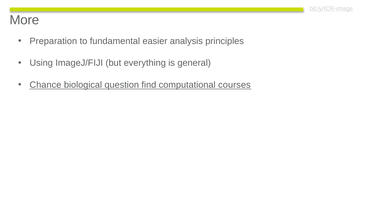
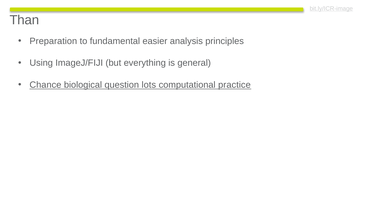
More: More -> Than
find: find -> lots
courses: courses -> practice
